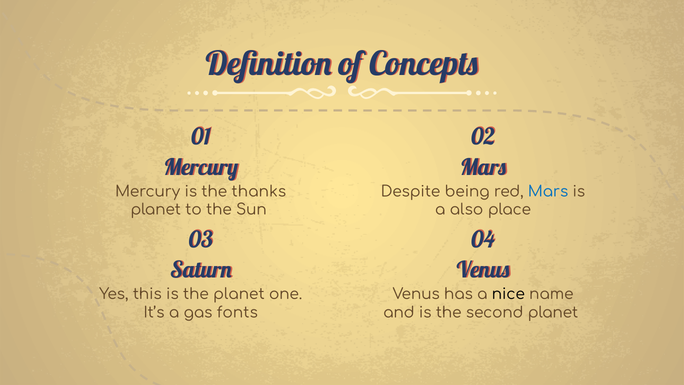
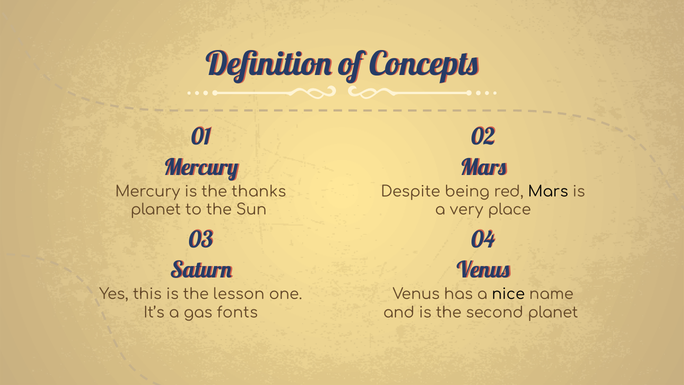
Mars at (548, 191) colour: blue -> black
also: also -> very
the planet: planet -> lesson
